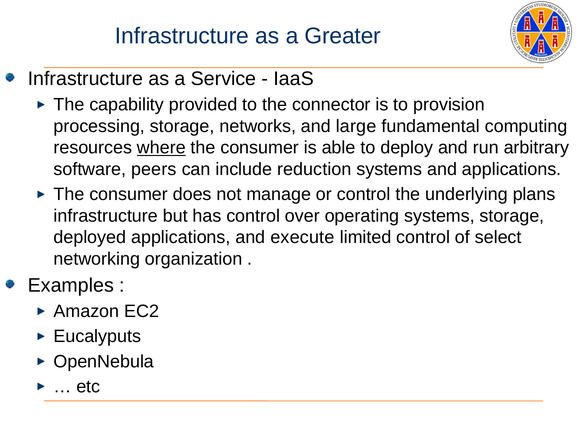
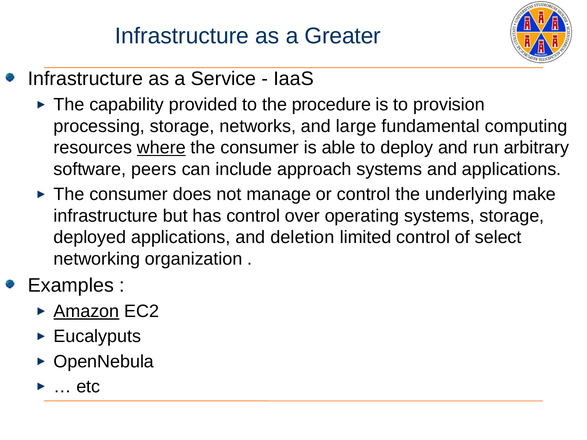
connector: connector -> procedure
reduction: reduction -> approach
plans: plans -> make
execute: execute -> deletion
Amazon underline: none -> present
